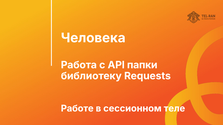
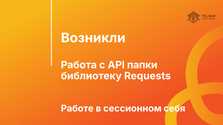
Человека: Человека -> Возникли
теле: теле -> себя
